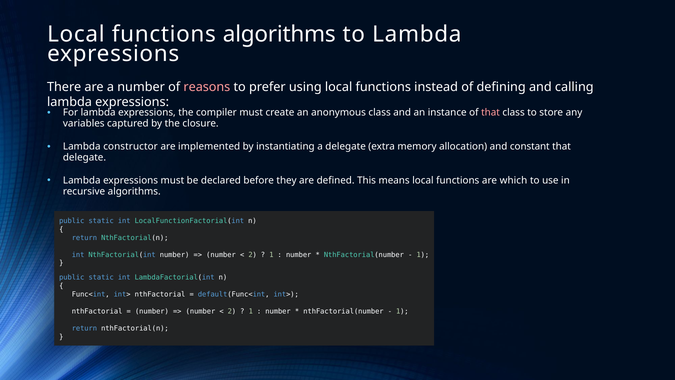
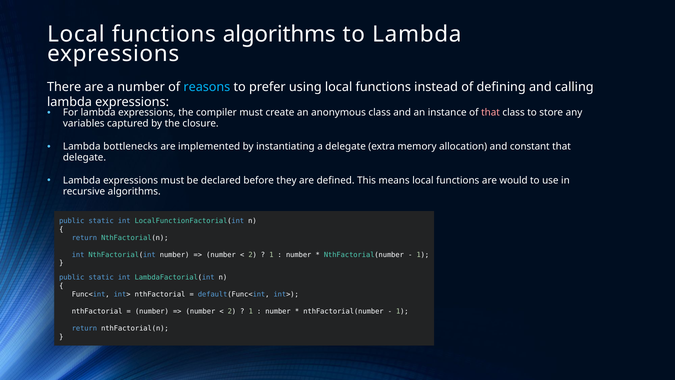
reasons colour: pink -> light blue
constructor: constructor -> bottlenecks
which: which -> would
